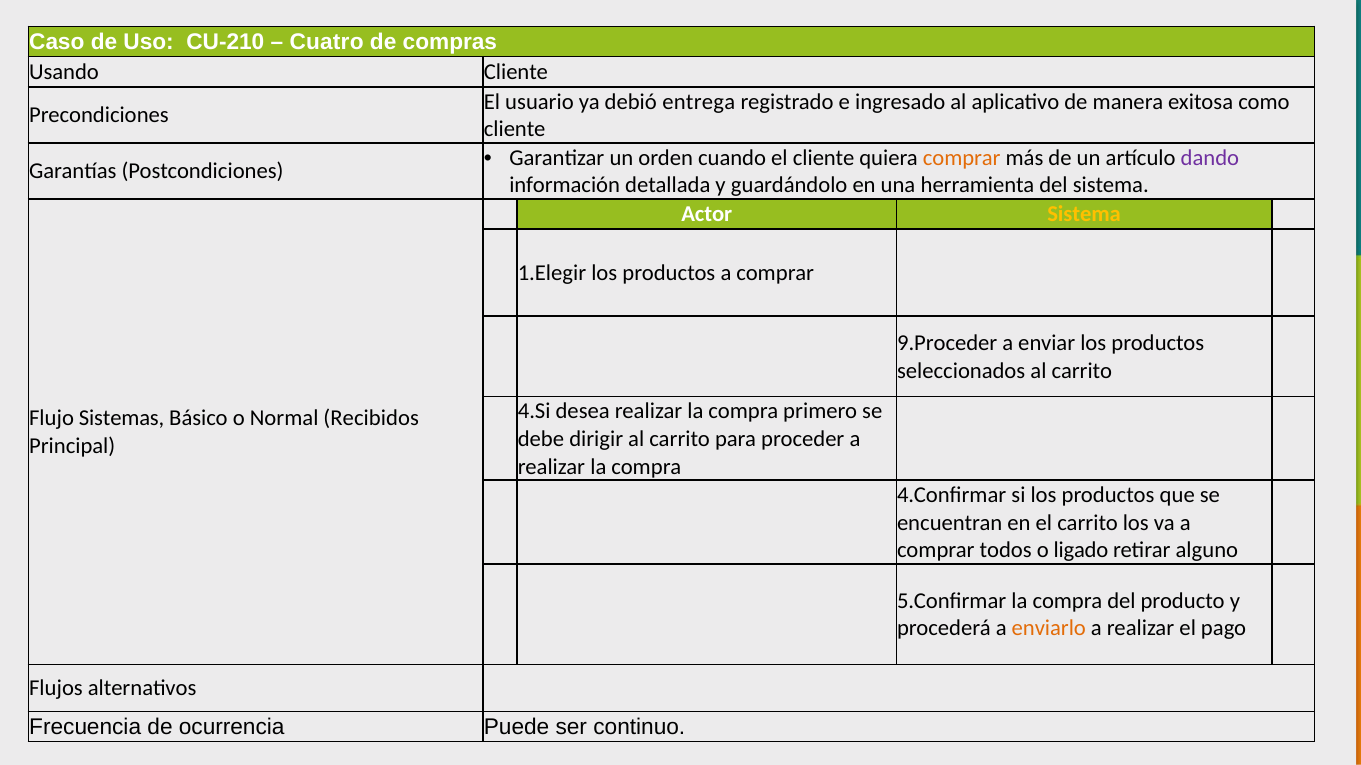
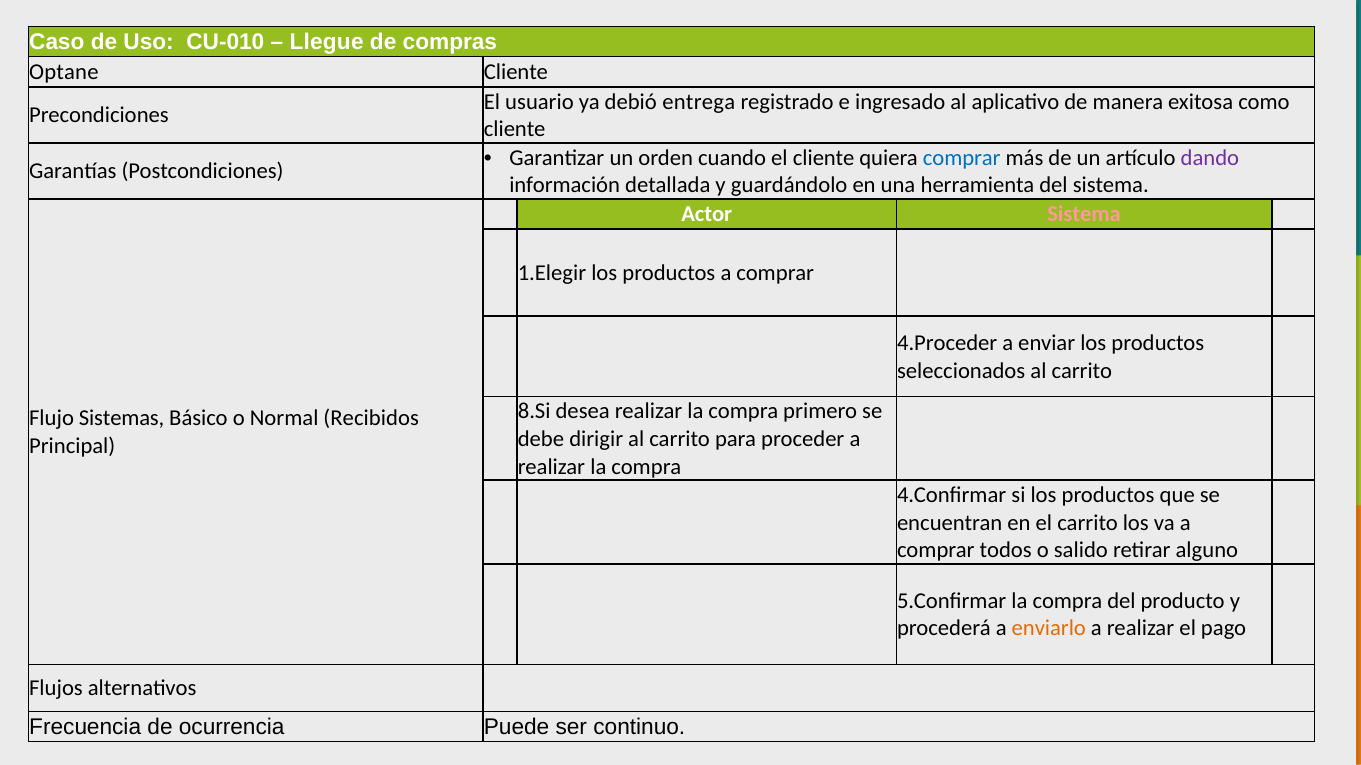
CU-210: CU-210 -> CU-010
Cuatro: Cuatro -> Llegue
Usando: Usando -> Optane
comprar at (962, 158) colour: orange -> blue
Sistema at (1084, 215) colour: yellow -> pink
9.Proceder: 9.Proceder -> 4.Proceder
4.Si: 4.Si -> 8.Si
ligado: ligado -> salido
